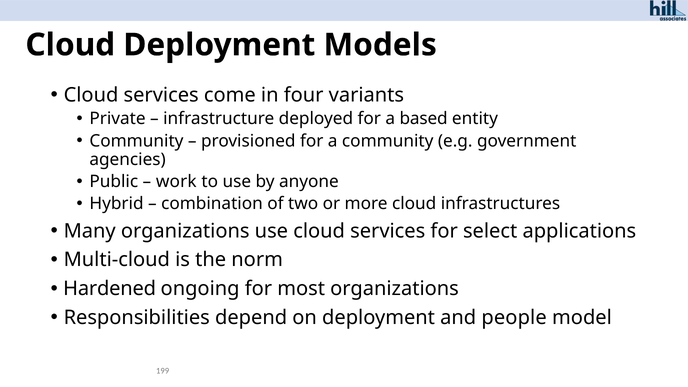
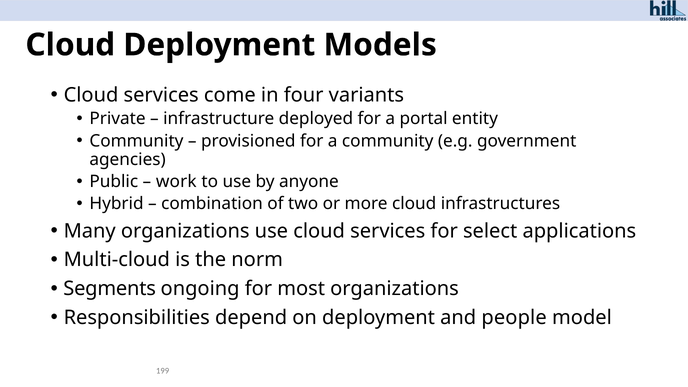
based: based -> portal
Hardened: Hardened -> Segments
